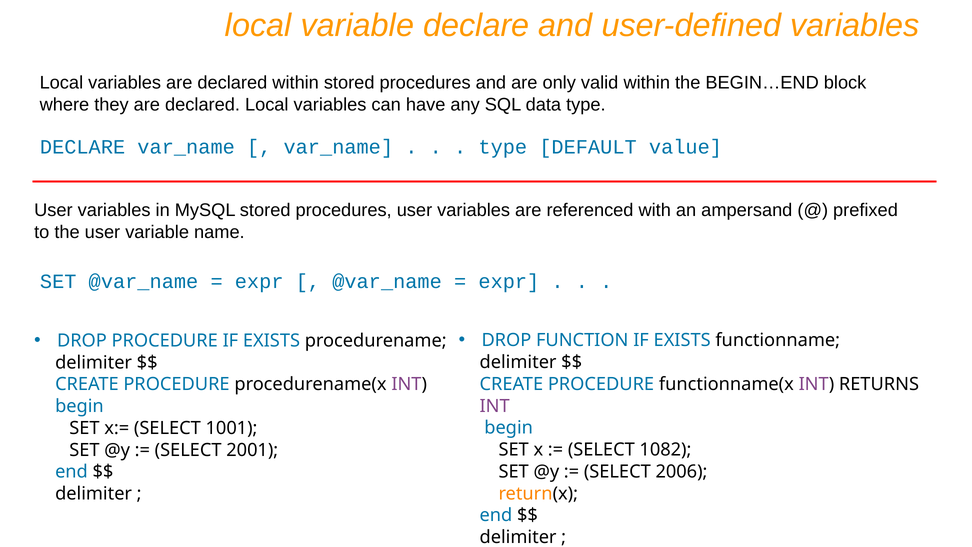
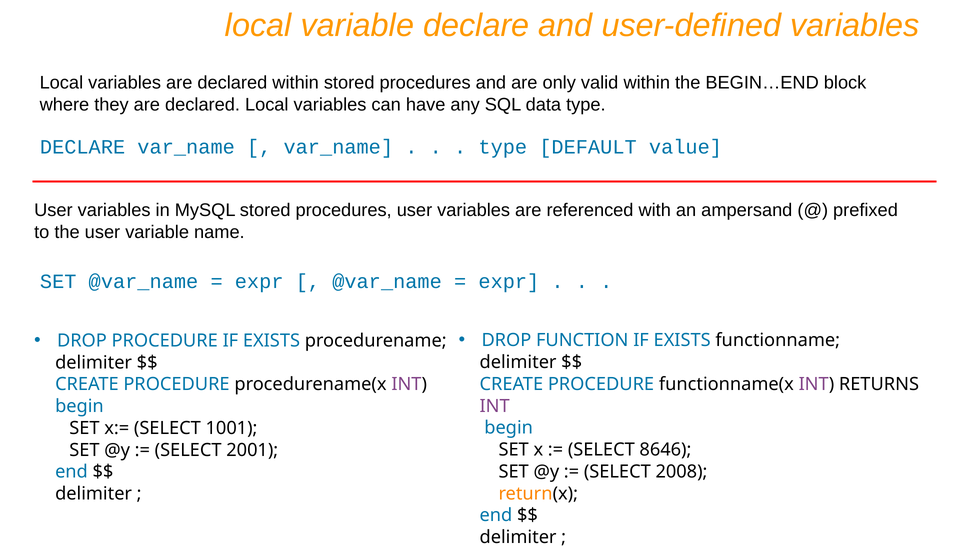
1082: 1082 -> 8646
2006: 2006 -> 2008
